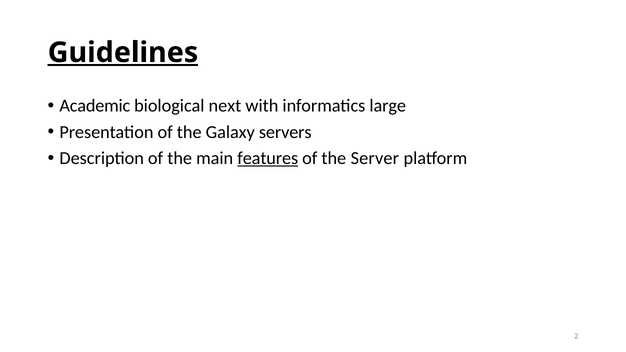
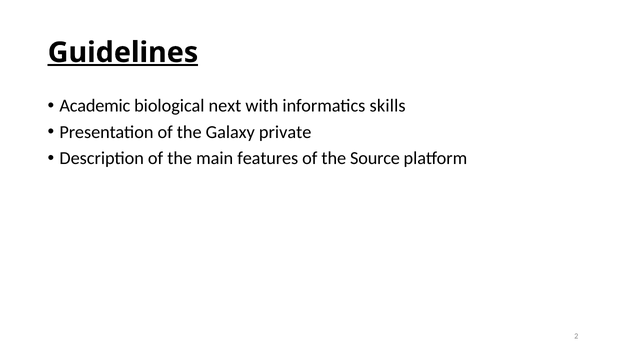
large: large -> skills
servers: servers -> private
features underline: present -> none
Server: Server -> Source
